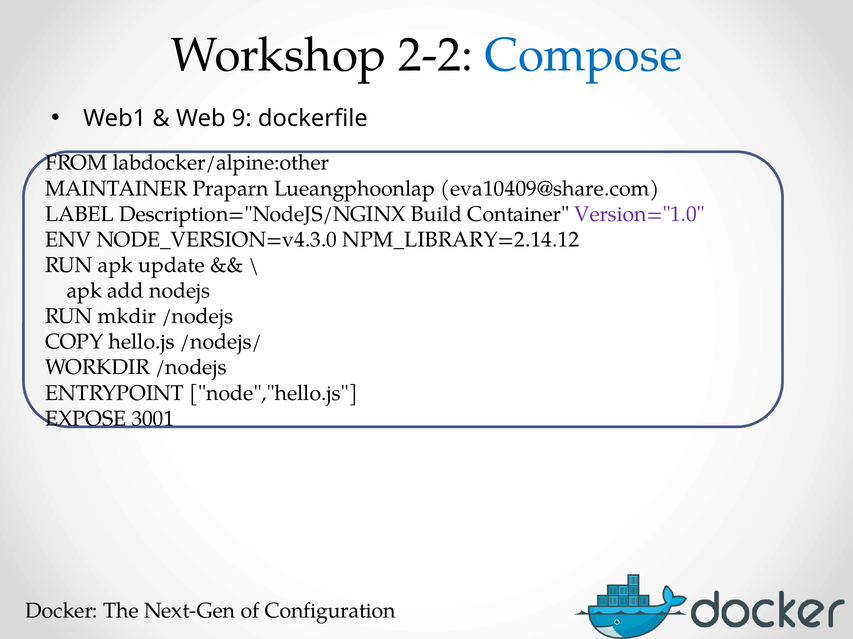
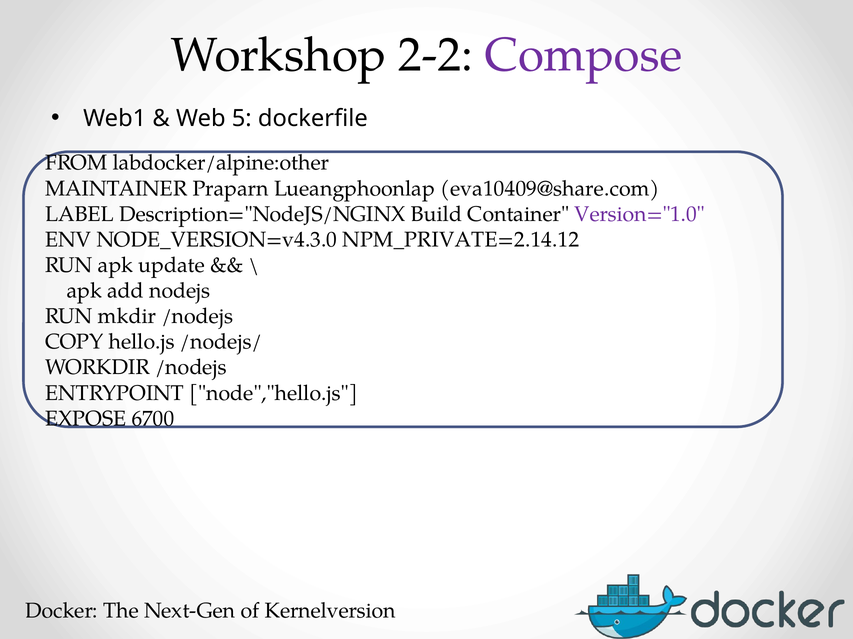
Compose colour: blue -> purple
9: 9 -> 5
NPM_LIBRARY=2.14.12: NPM_LIBRARY=2.14.12 -> NPM_PRIVATE=2.14.12
3001: 3001 -> 6700
Configuration: Configuration -> Kernelversion
